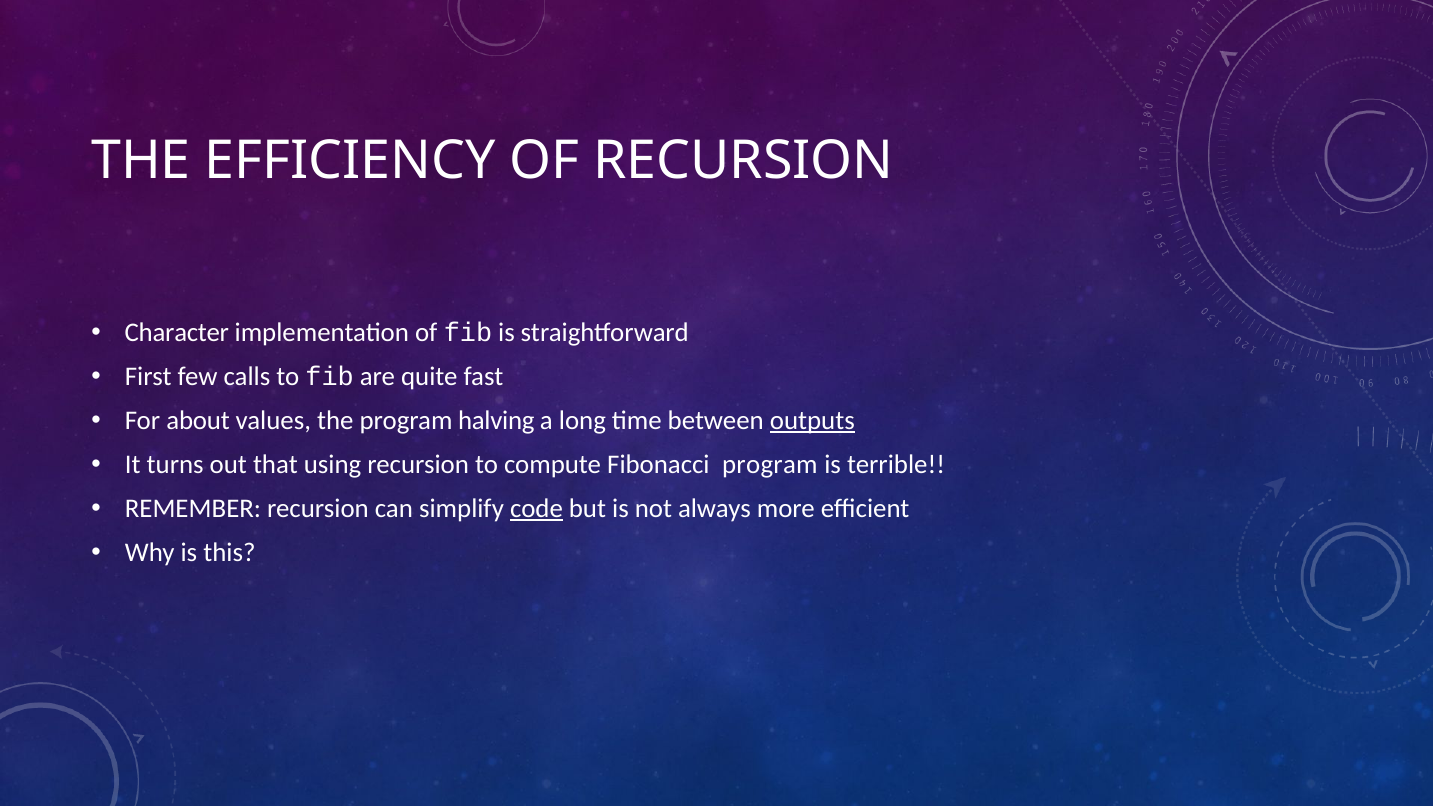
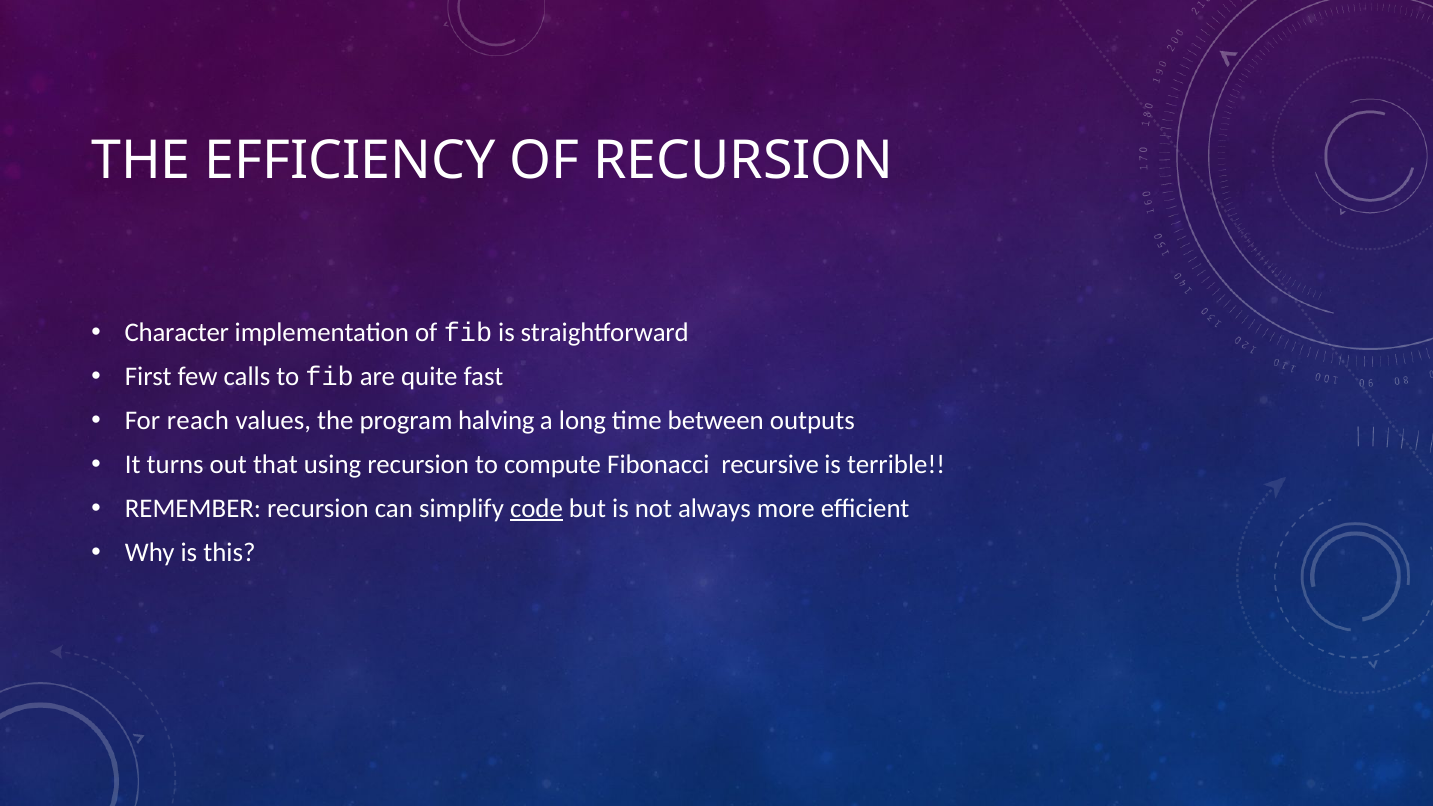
about: about -> reach
outputs underline: present -> none
Fibonacci program: program -> recursive
